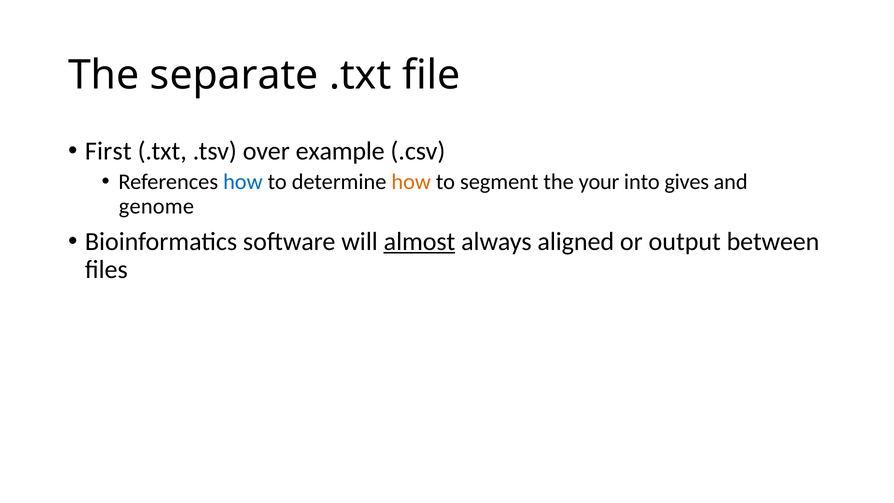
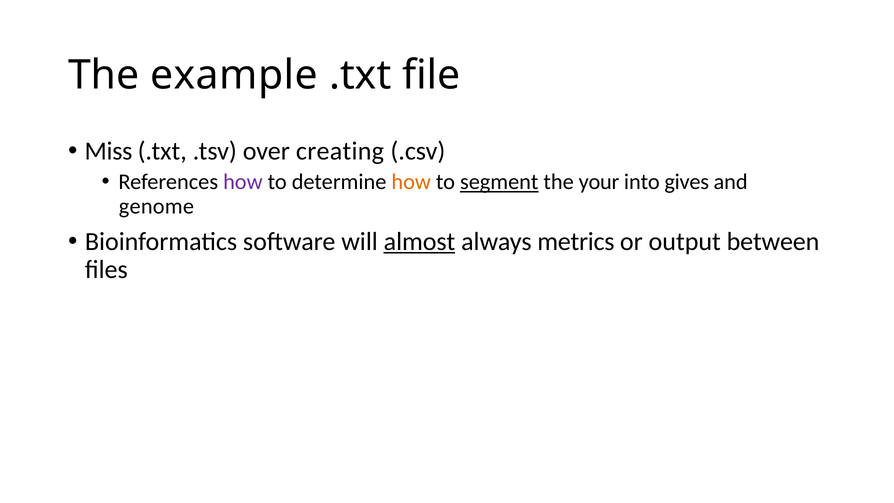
separate: separate -> example
First: First -> Miss
example: example -> creating
how at (243, 182) colour: blue -> purple
segment underline: none -> present
aligned: aligned -> metrics
